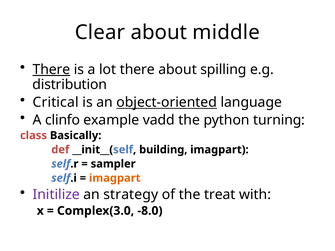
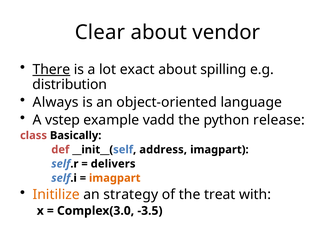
middle: middle -> vendor
lot there: there -> exact
Critical: Critical -> Always
object-oriented underline: present -> none
clinfo: clinfo -> vstep
turning: turning -> release
building: building -> address
sampler: sampler -> delivers
Initilize colour: purple -> orange
-8.0: -8.0 -> -3.5
